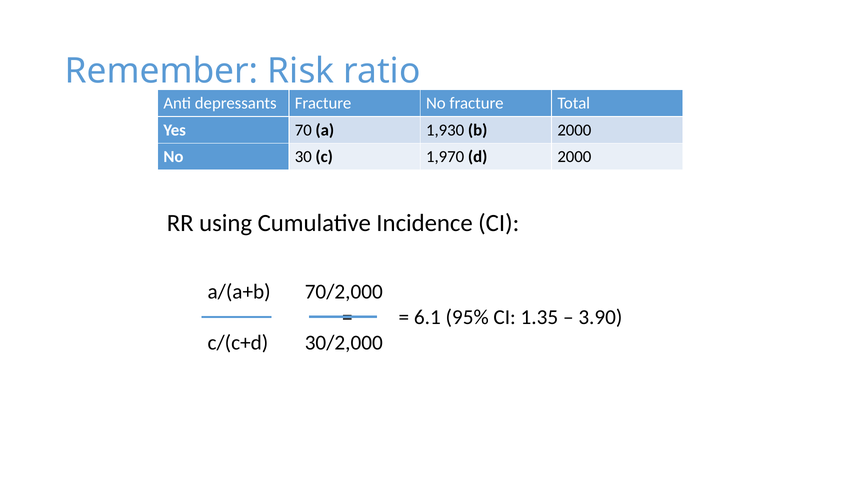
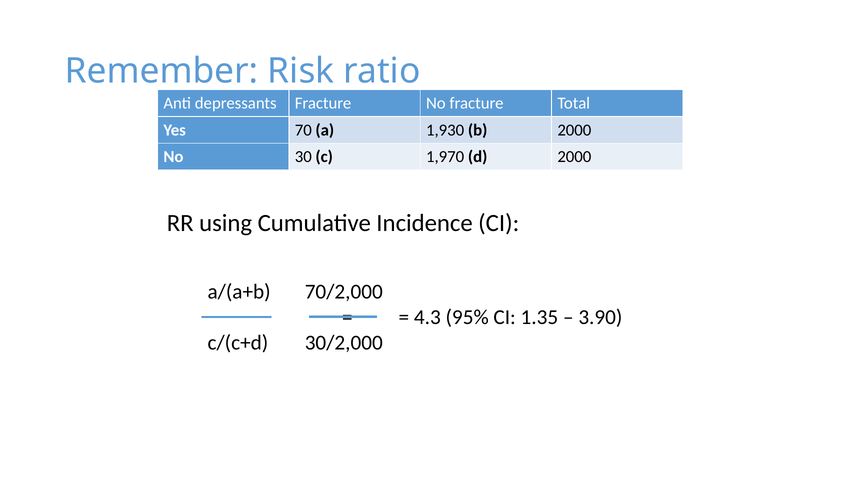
6.1: 6.1 -> 4.3
